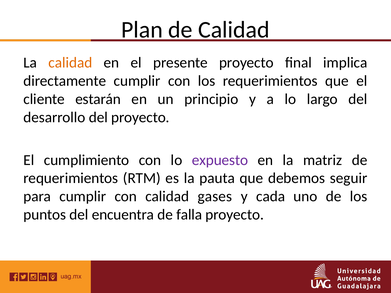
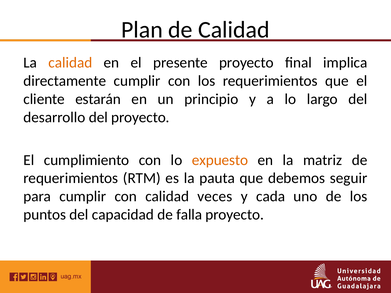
expuesto colour: purple -> orange
gases: gases -> veces
encuentra: encuentra -> capacidad
